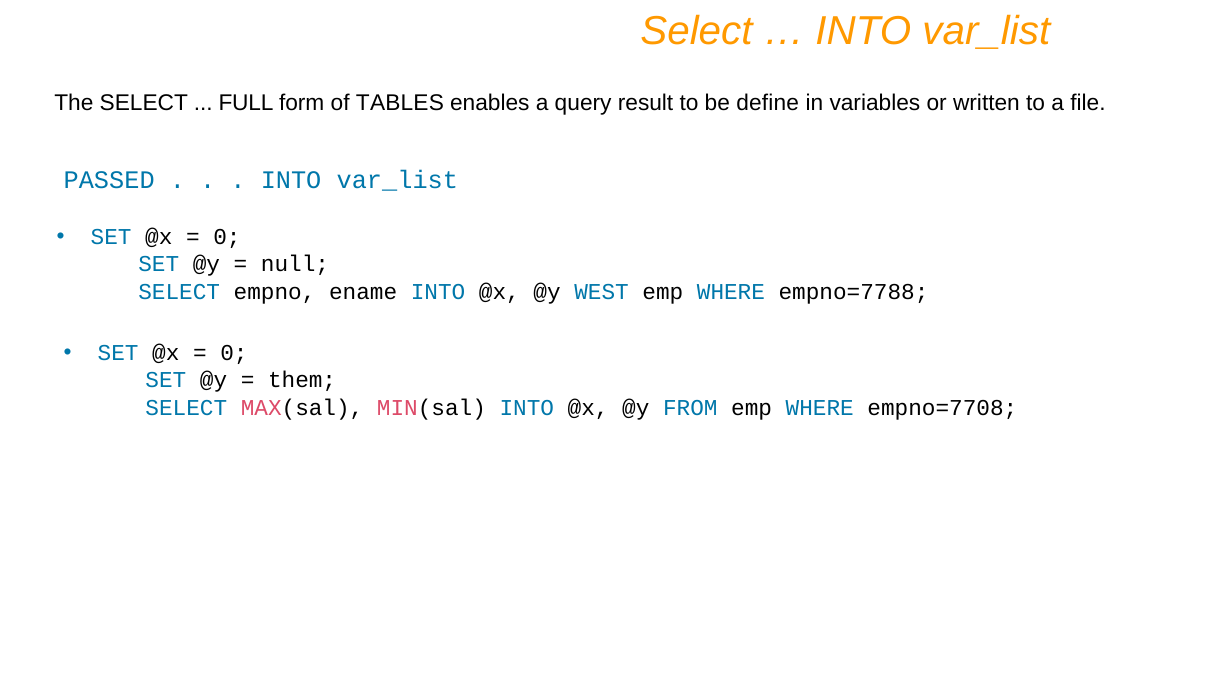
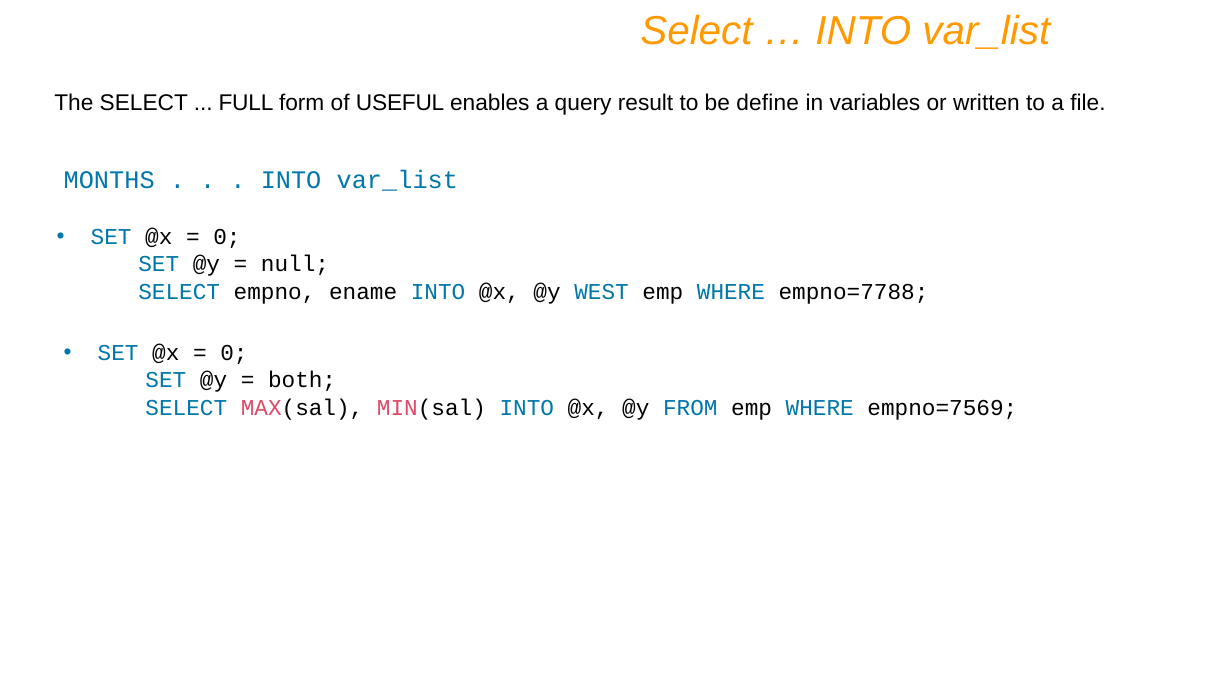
TABLES: TABLES -> USEFUL
PASSED: PASSED -> MONTHS
them: them -> both
empno=7708: empno=7708 -> empno=7569
